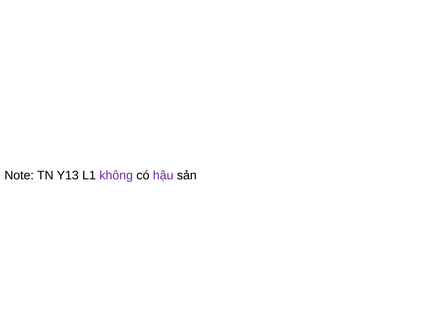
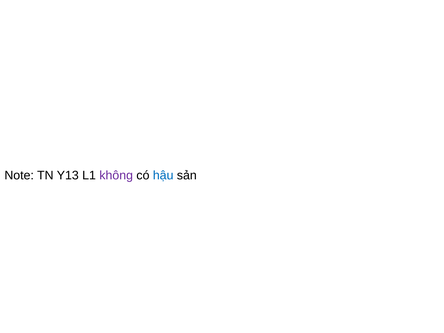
hậu colour: purple -> blue
